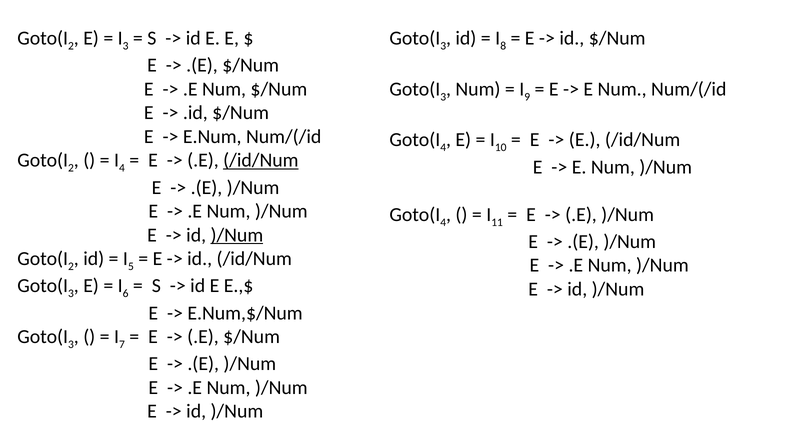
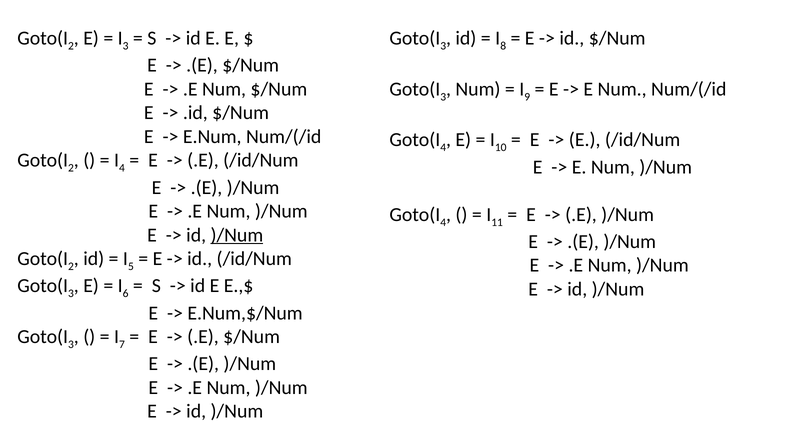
/id/Num at (261, 160) underline: present -> none
